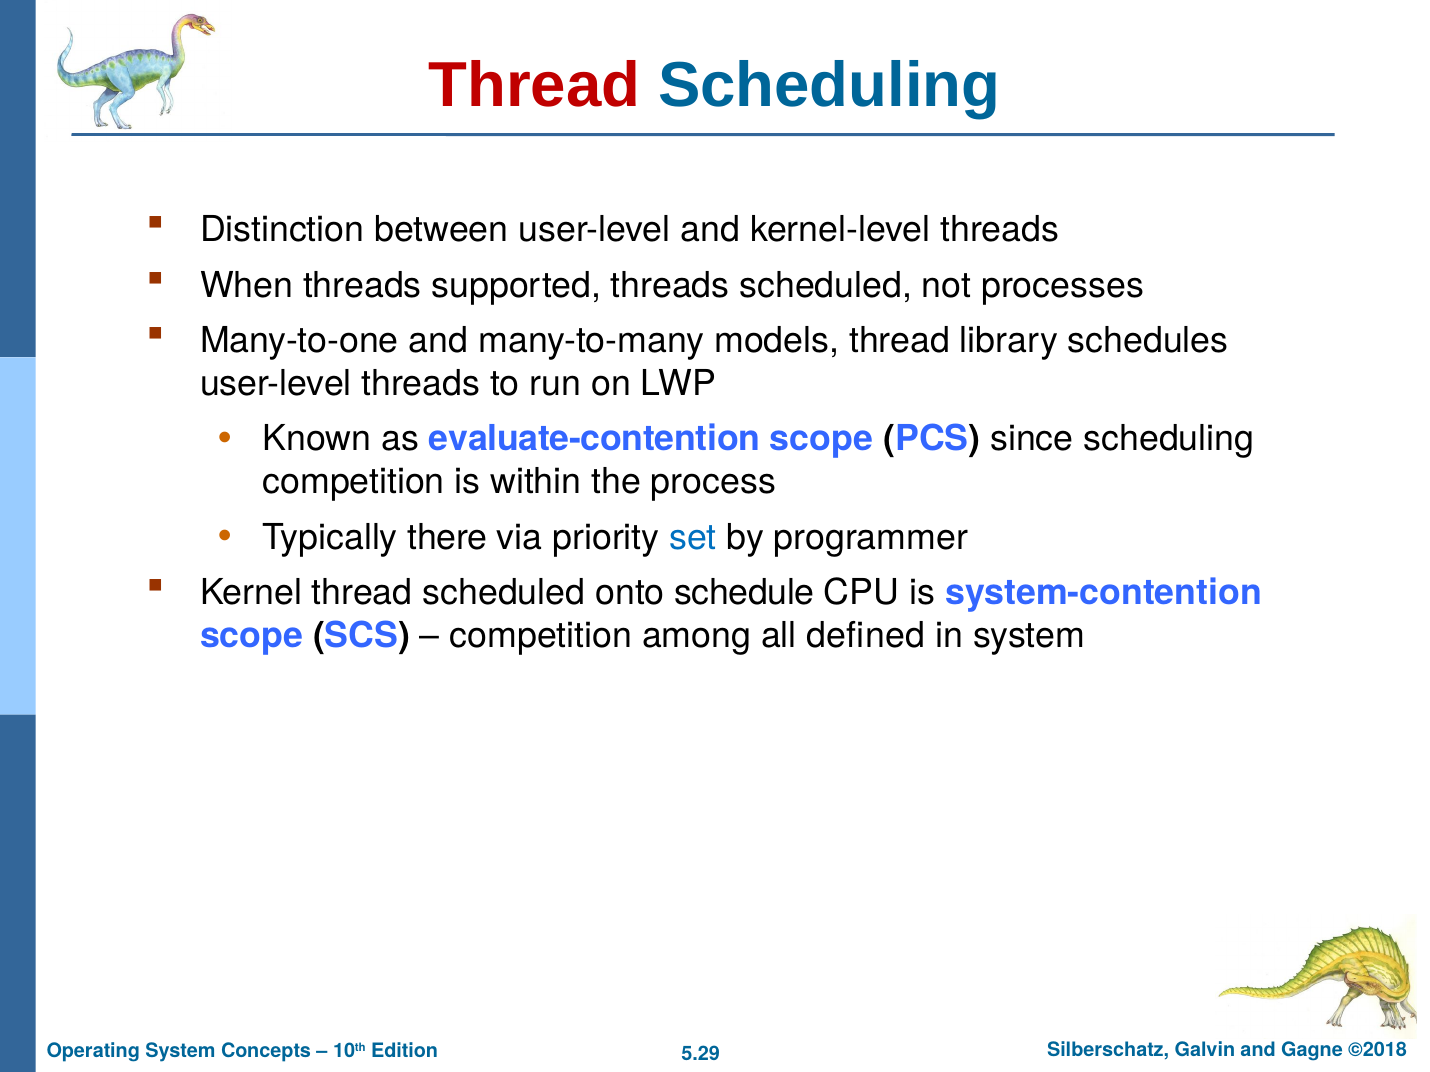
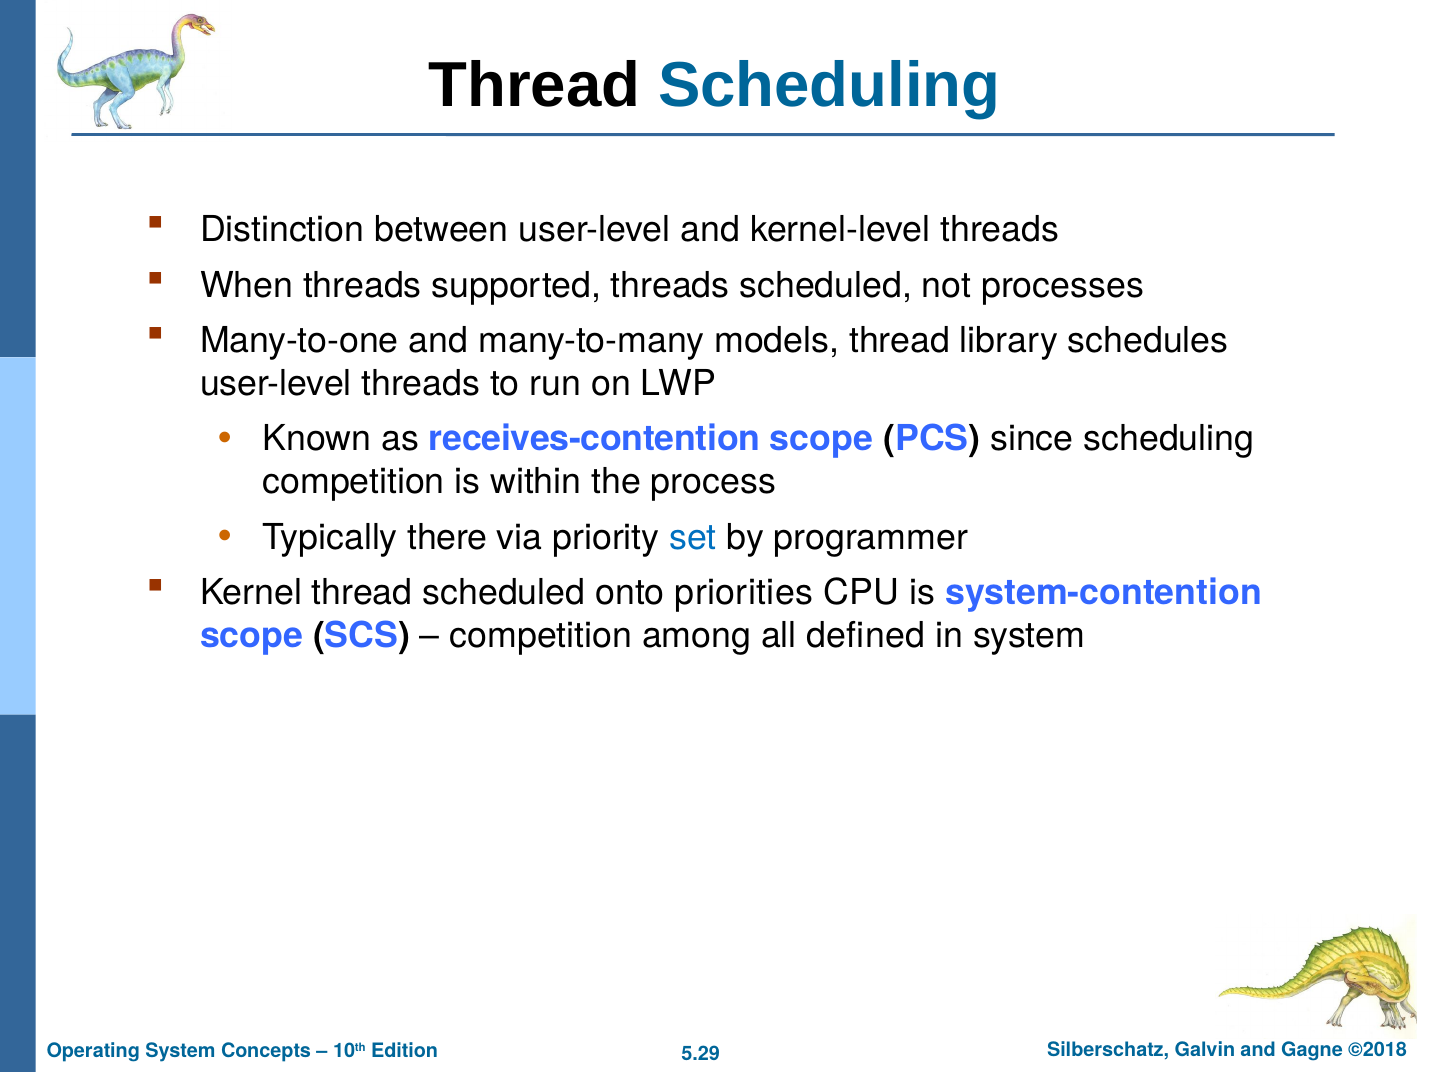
Thread at (534, 85) colour: red -> black
evaluate-contention: evaluate-contention -> receives-contention
schedule: schedule -> priorities
